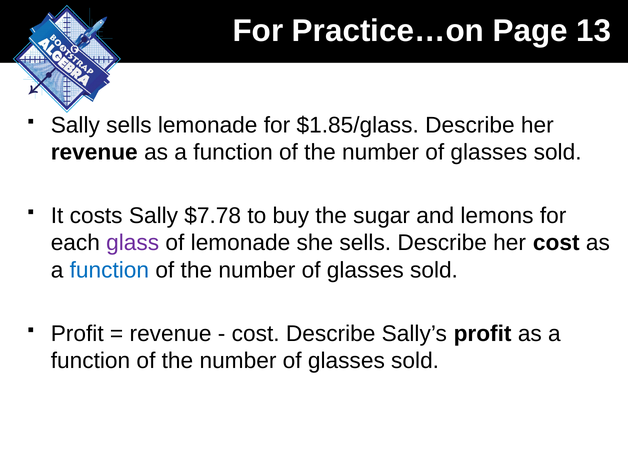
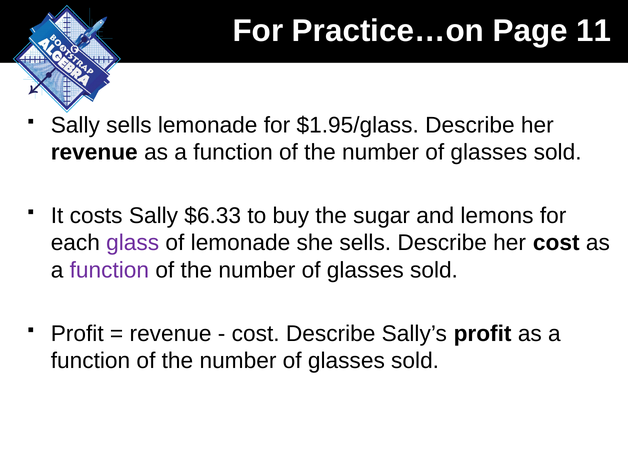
13: 13 -> 11
$1.85/glass: $1.85/glass -> $1.95/glass
$7.78: $7.78 -> $6.33
function at (109, 270) colour: blue -> purple
